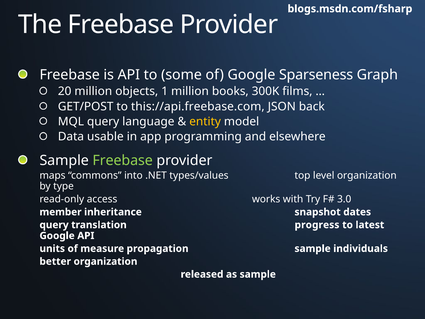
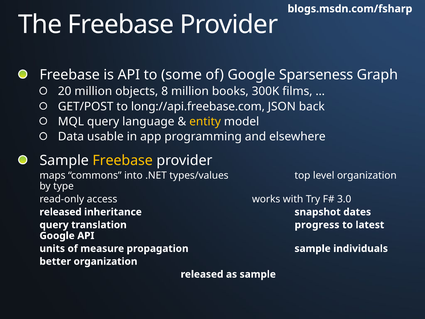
1: 1 -> 8
this://api.freebase.com: this://api.freebase.com -> long://api.freebase.com
Freebase at (123, 160) colour: light green -> yellow
member at (61, 212): member -> released
